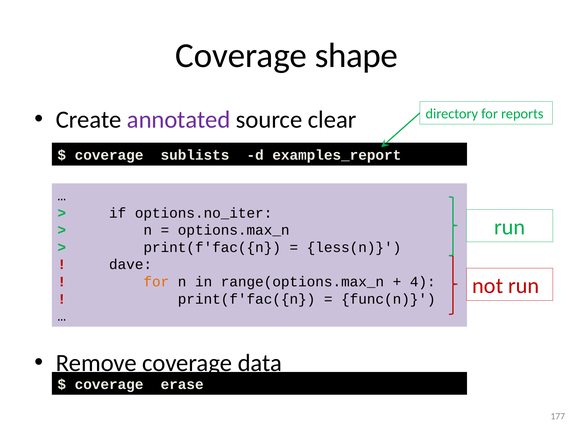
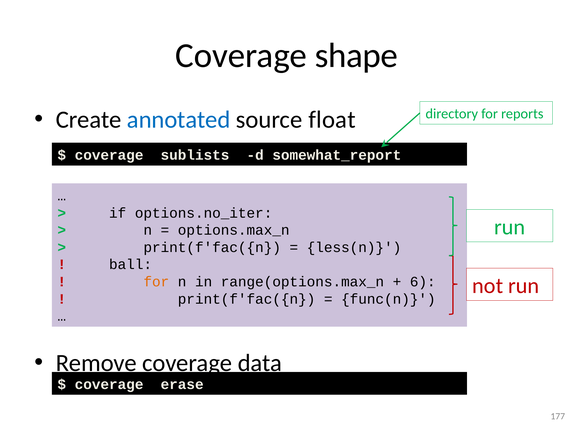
annotated colour: purple -> blue
clear: clear -> float
examples_report: examples_report -> somewhat_report
dave: dave -> ball
4: 4 -> 6
